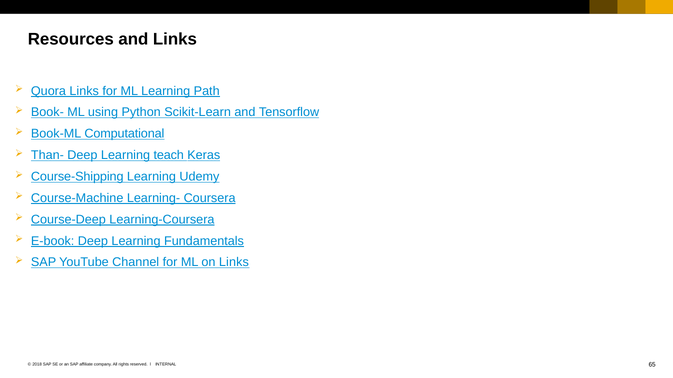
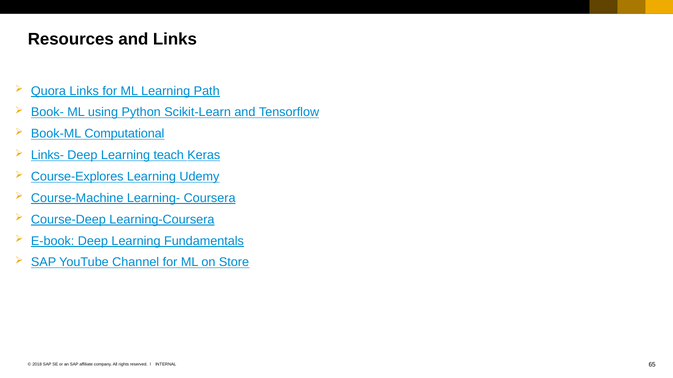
Than-: Than- -> Links-
Course-Shipping: Course-Shipping -> Course-Explores
on Links: Links -> Store
